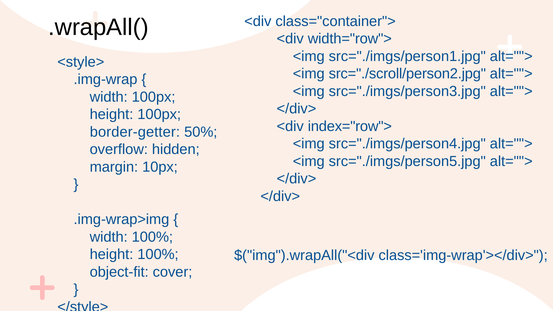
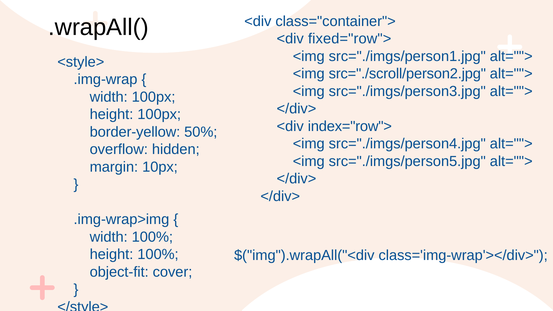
width="row">: width="row"> -> fixed="row">
border-getter: border-getter -> border-yellow
